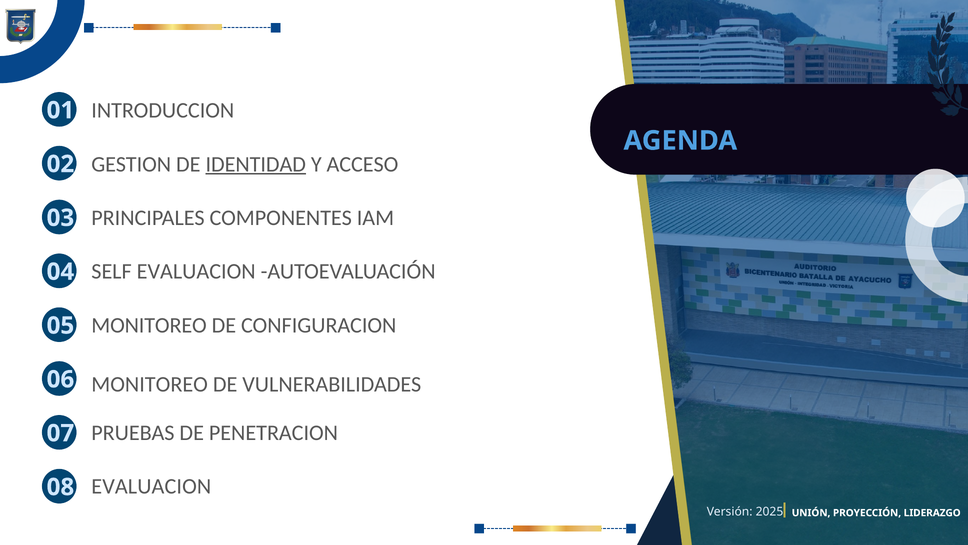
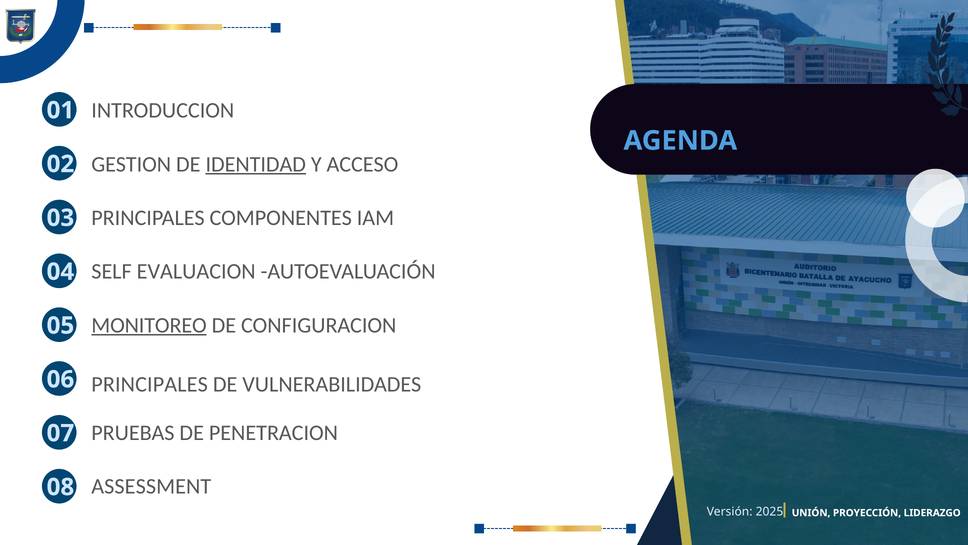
MONITOREO at (149, 325) underline: none -> present
MONITOREO at (150, 384): MONITOREO -> PRINCIPALES
EVALUACION at (151, 486): EVALUACION -> ASSESSMENT
